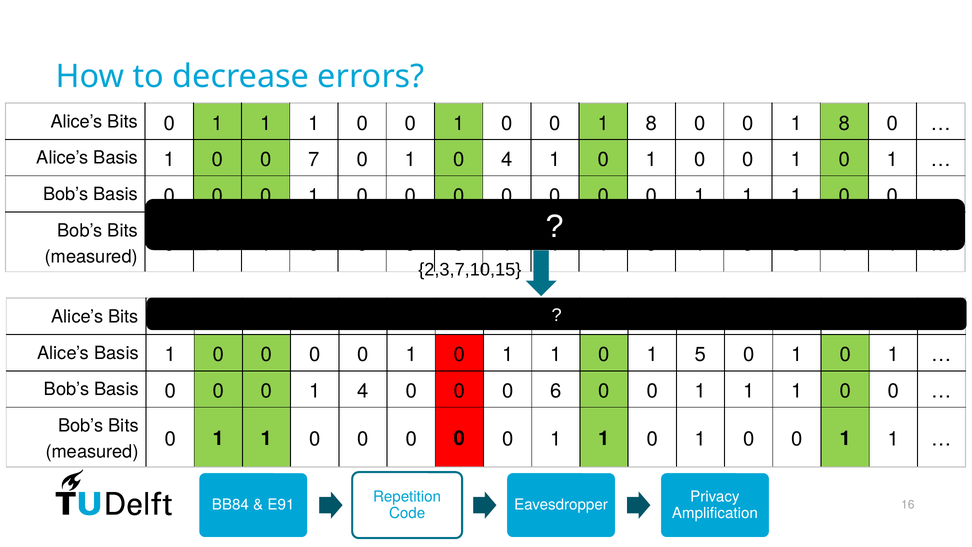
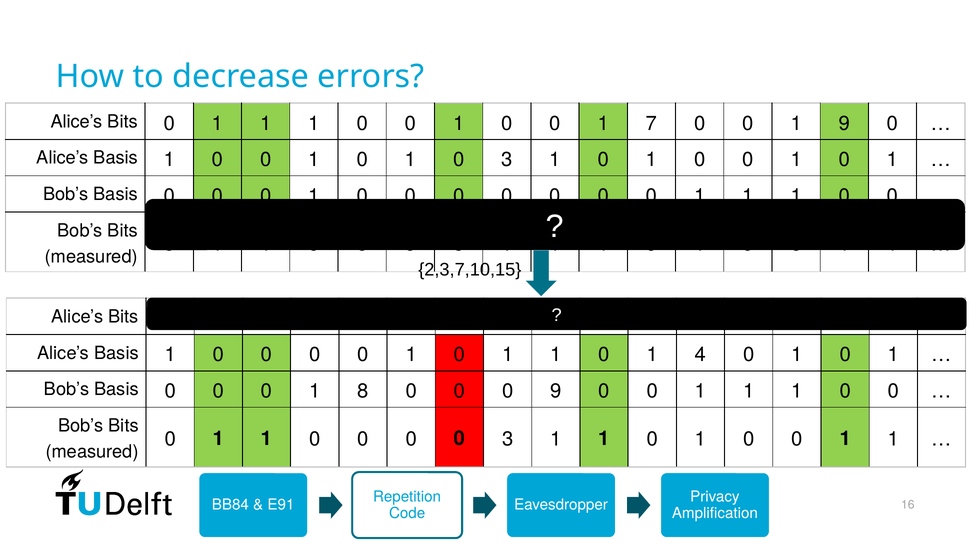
8 at (652, 123): 8 -> 7
8 at (844, 123): 8 -> 9
7 at (314, 160): 7 -> 1
1 0 4: 4 -> 3
5: 5 -> 4
1 4: 4 -> 8
0 6: 6 -> 9
0 at (508, 439): 0 -> 3
